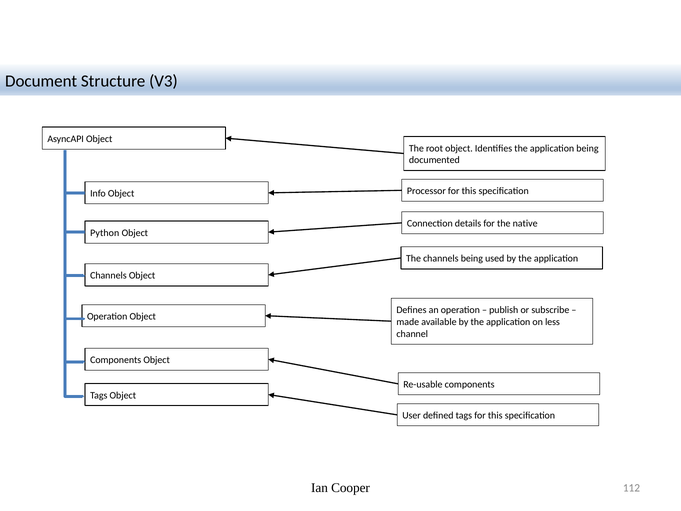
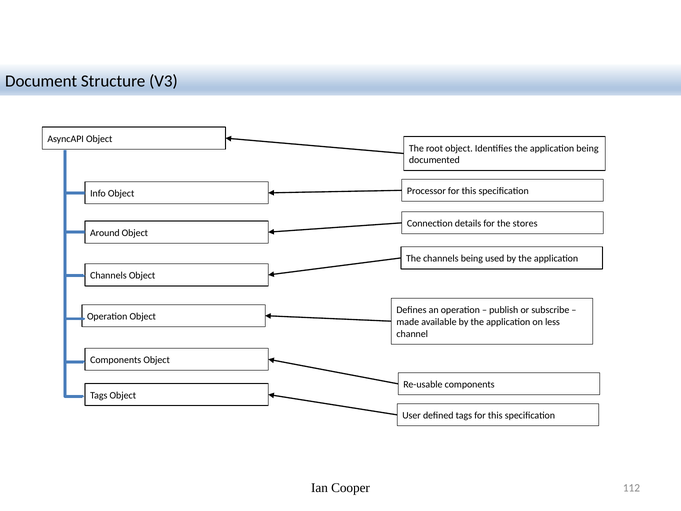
native: native -> stores
Python: Python -> Around
